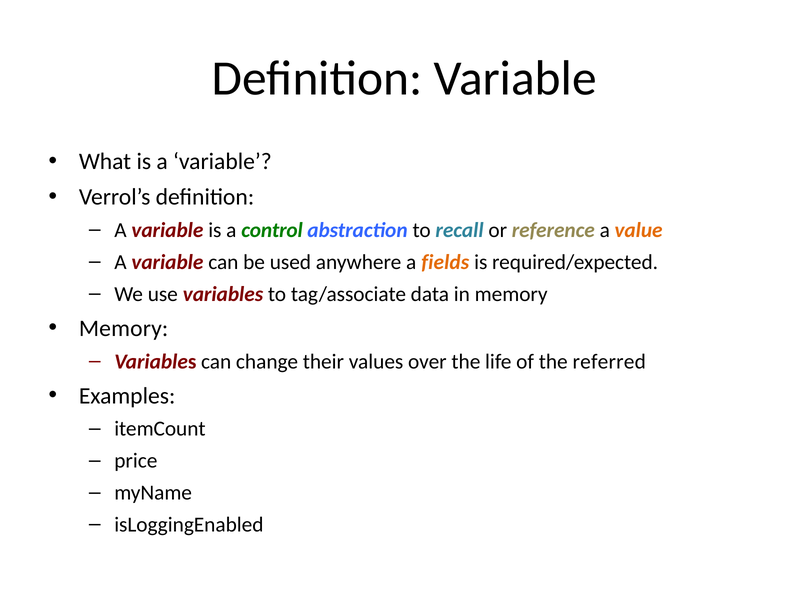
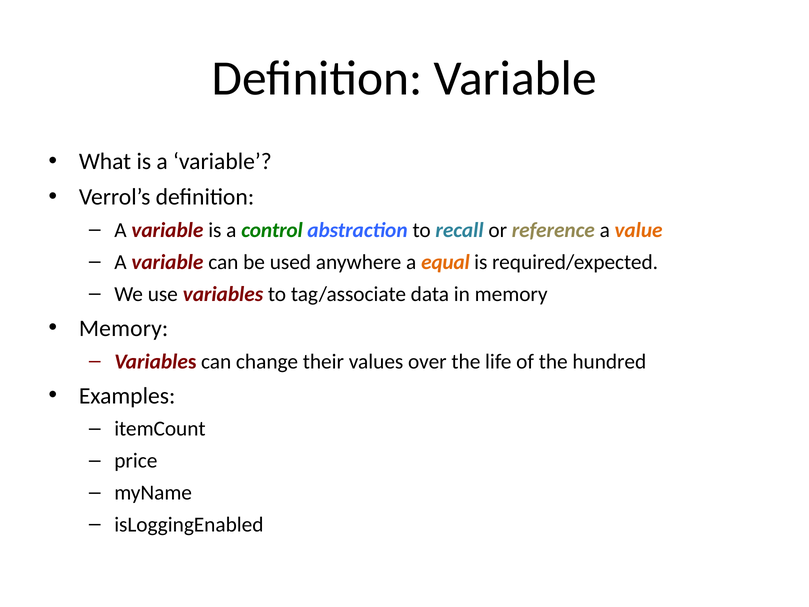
fields: fields -> equal
referred: referred -> hundred
